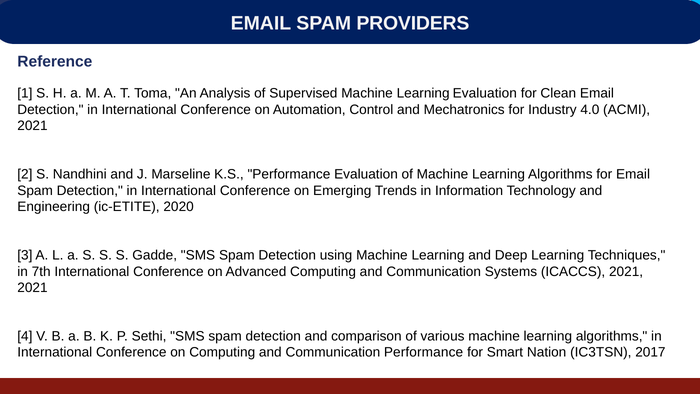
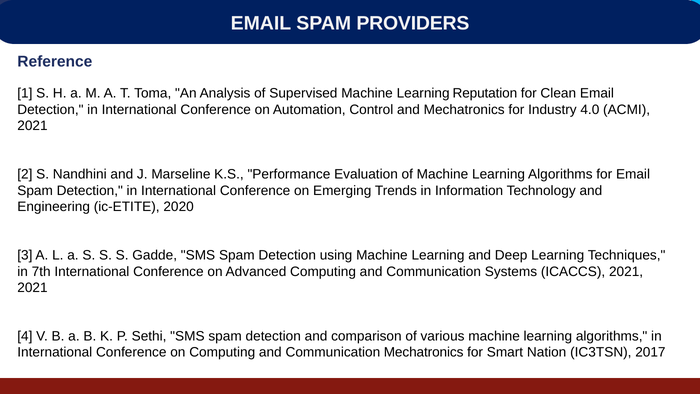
Learning Evaluation: Evaluation -> Reputation
Communication Performance: Performance -> Mechatronics
